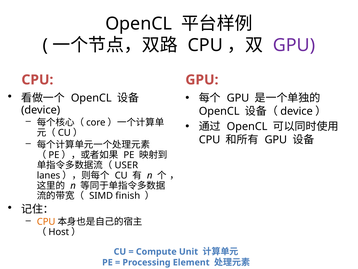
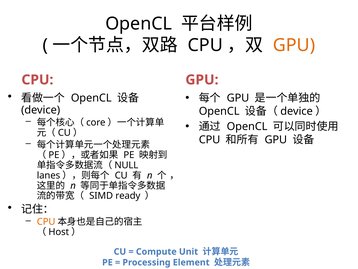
GPU at (294, 45) colour: purple -> orange
USER: USER -> NULL
finish: finish -> ready
